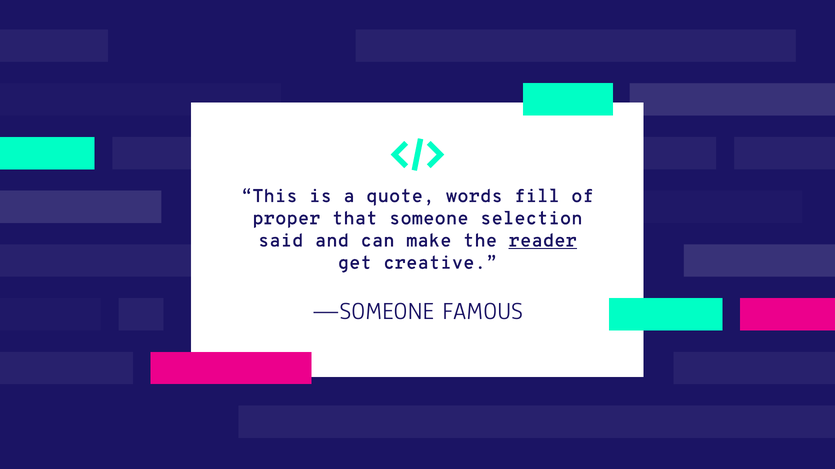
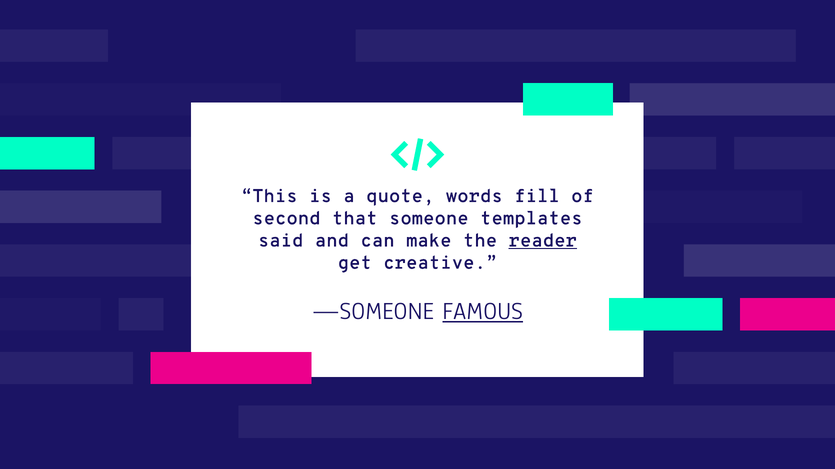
proper: proper -> second
selection: selection -> templates
FAMOUS underline: none -> present
